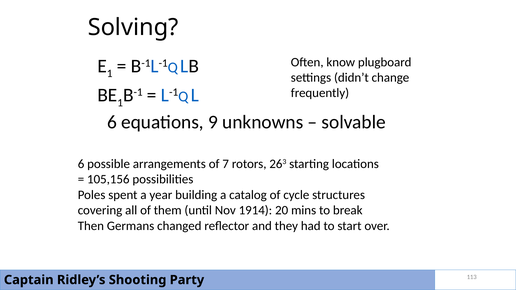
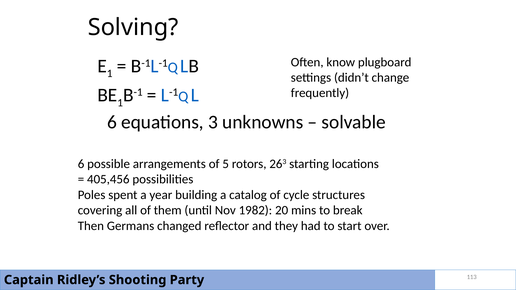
9: 9 -> 3
7: 7 -> 5
105,156: 105,156 -> 405,456
1914: 1914 -> 1982
